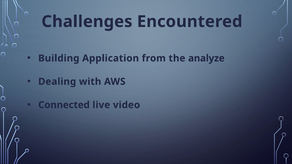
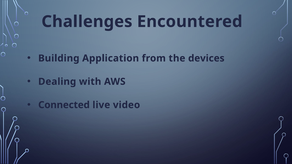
analyze: analyze -> devices
